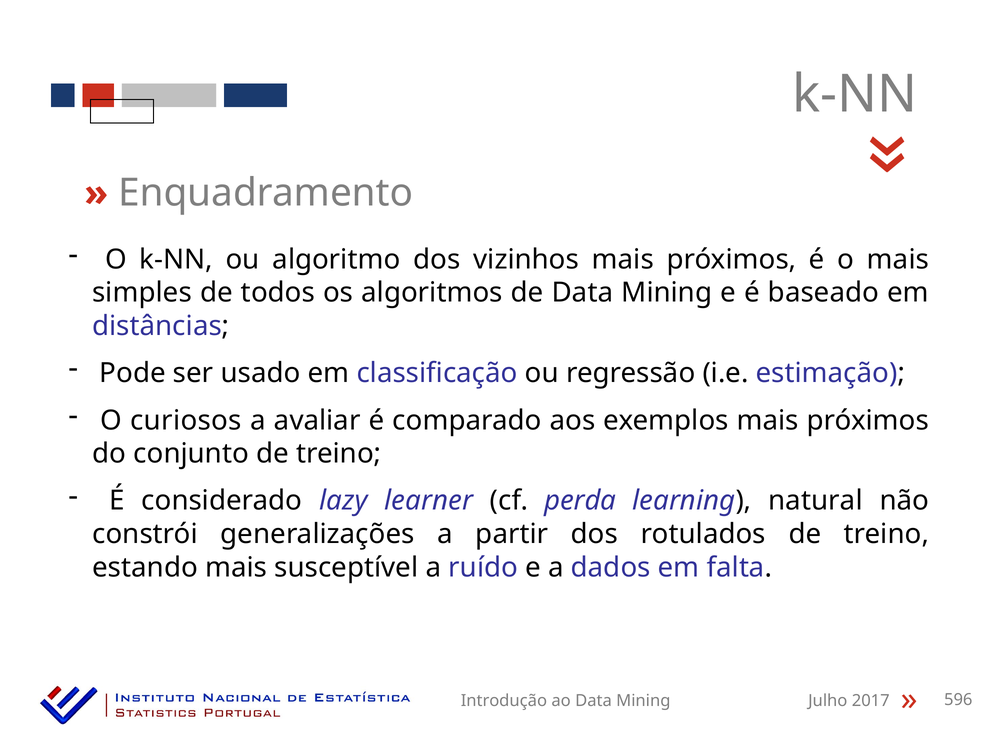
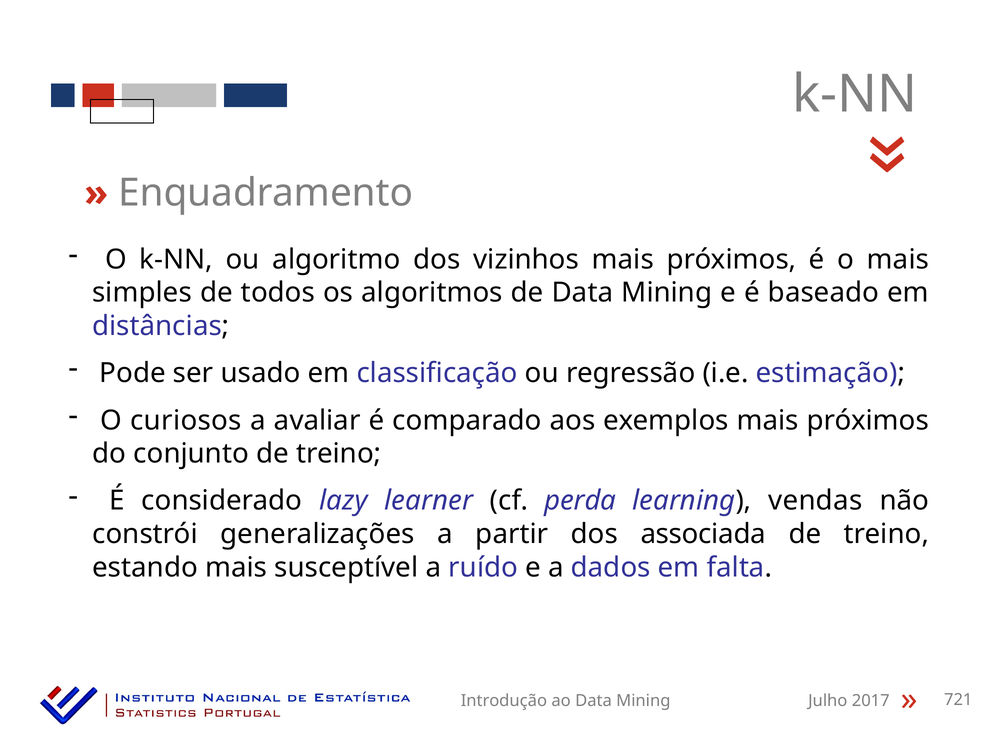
natural: natural -> vendas
rotulados: rotulados -> associada
596: 596 -> 721
